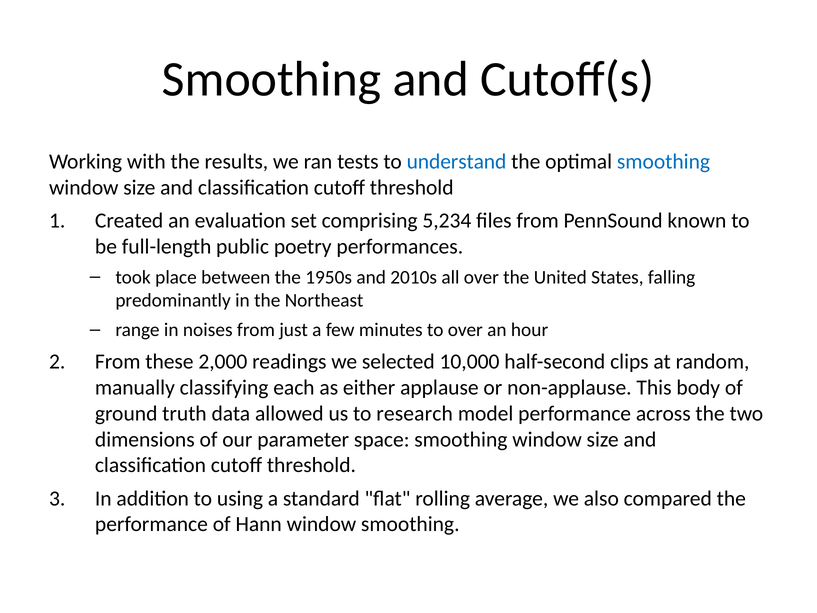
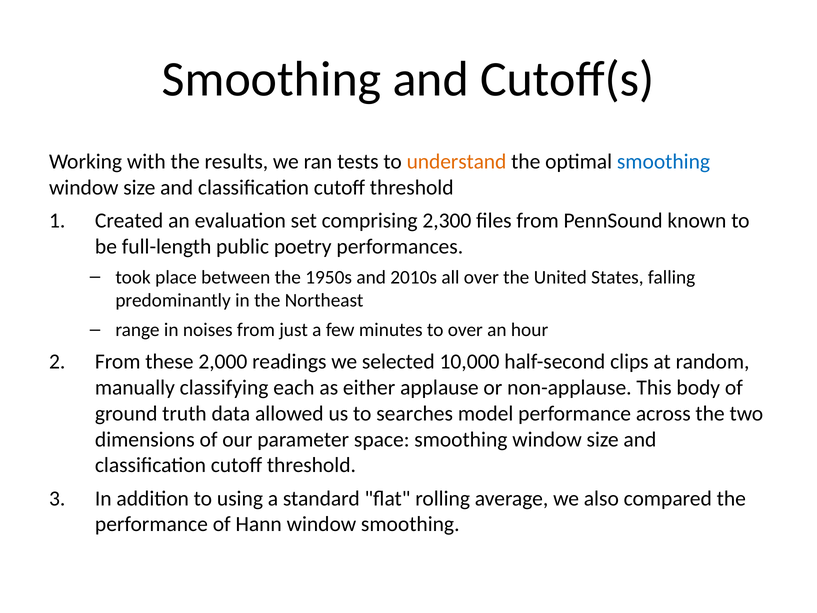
understand colour: blue -> orange
5,234: 5,234 -> 2,300
research: research -> searches
